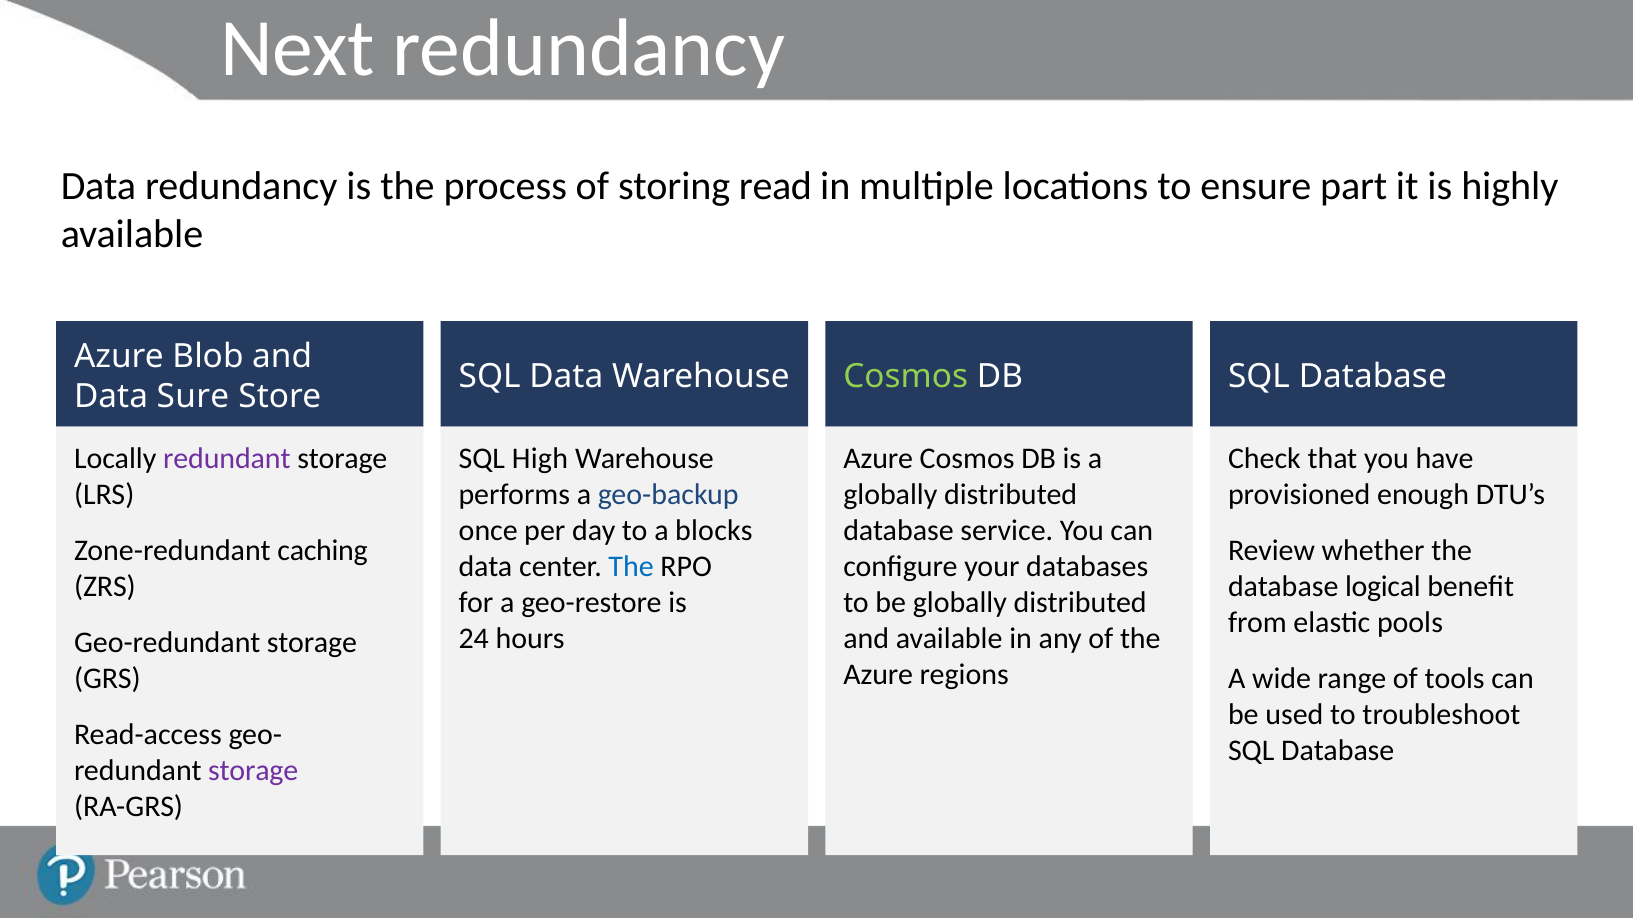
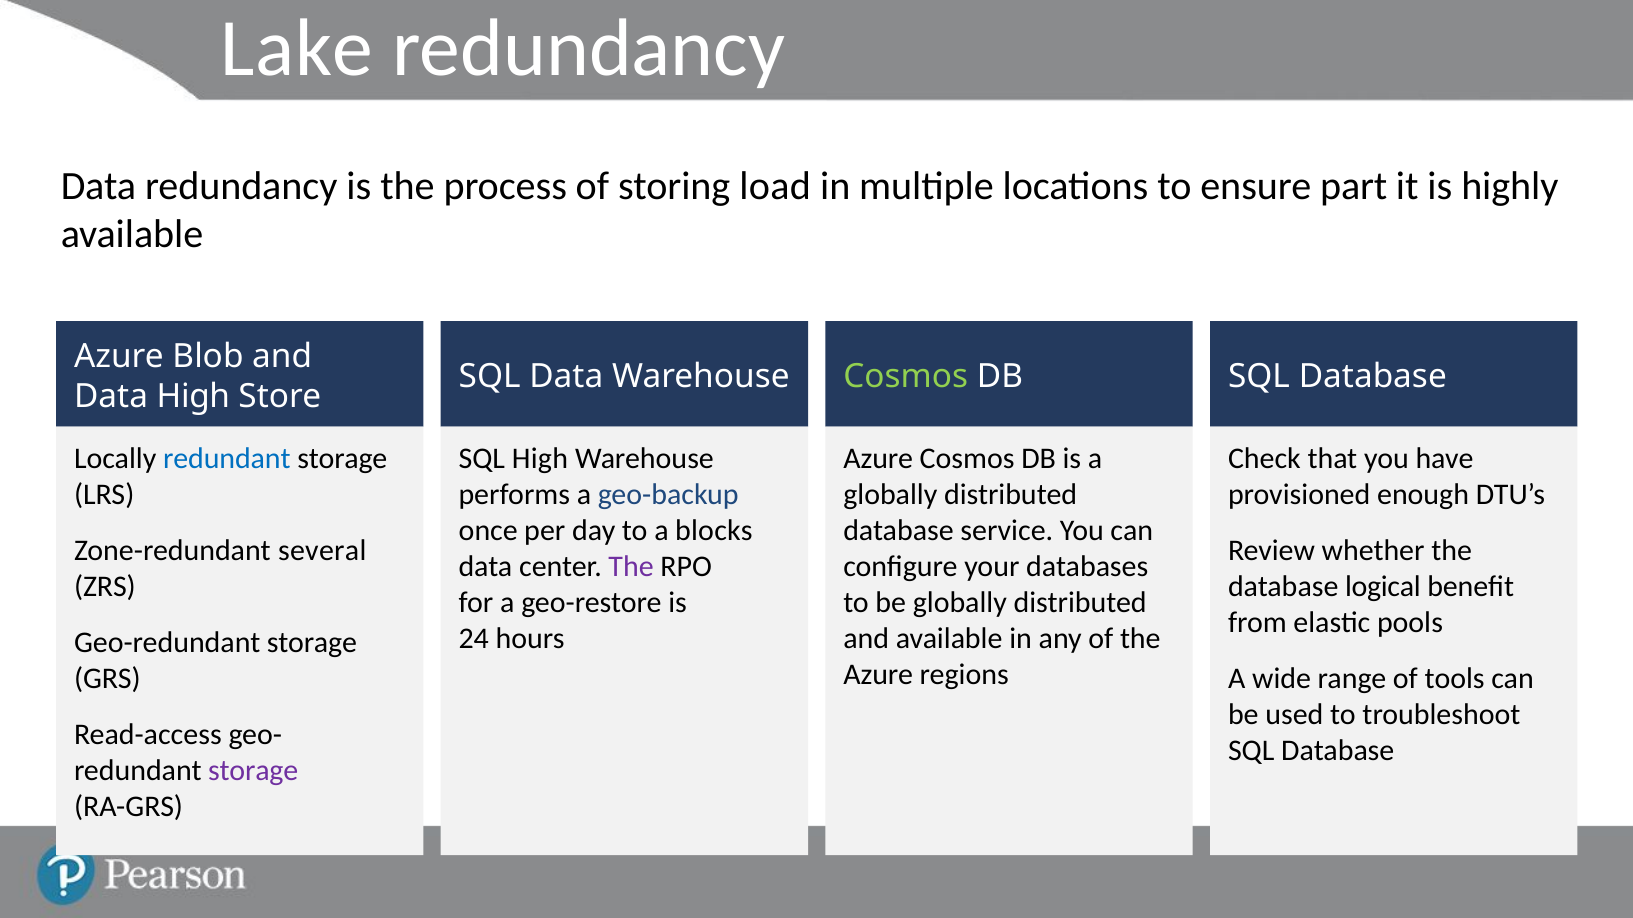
Next: Next -> Lake
read: read -> load
Data Sure: Sure -> High
redundant at (227, 459) colour: purple -> blue
caching: caching -> several
The at (631, 567) colour: blue -> purple
